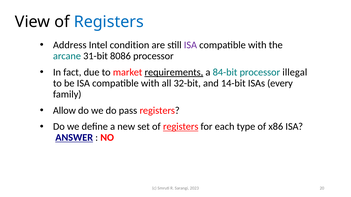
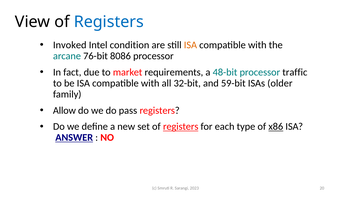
Address: Address -> Invoked
ISA at (190, 45) colour: purple -> orange
31-bit: 31-bit -> 76-bit
requirements underline: present -> none
84-bit: 84-bit -> 48-bit
illegal: illegal -> traffic
14-bit: 14-bit -> 59-bit
every: every -> older
x86 underline: none -> present
